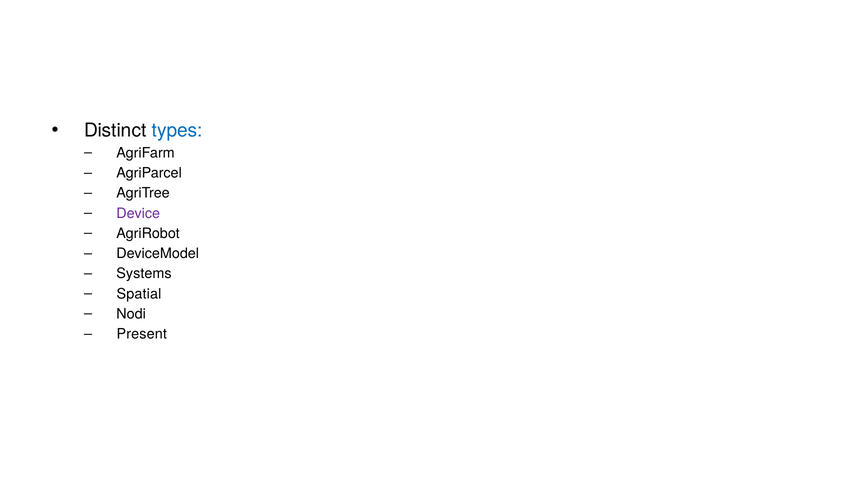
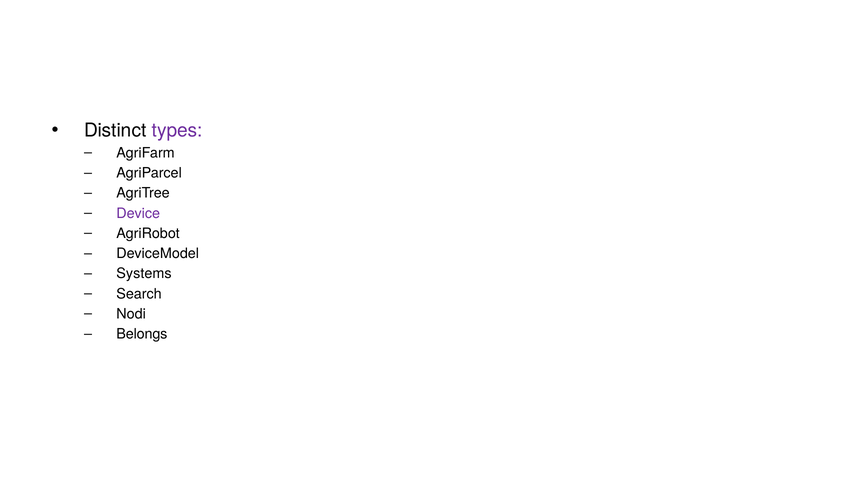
types colour: blue -> purple
Spatial: Spatial -> Search
Present: Present -> Belongs
